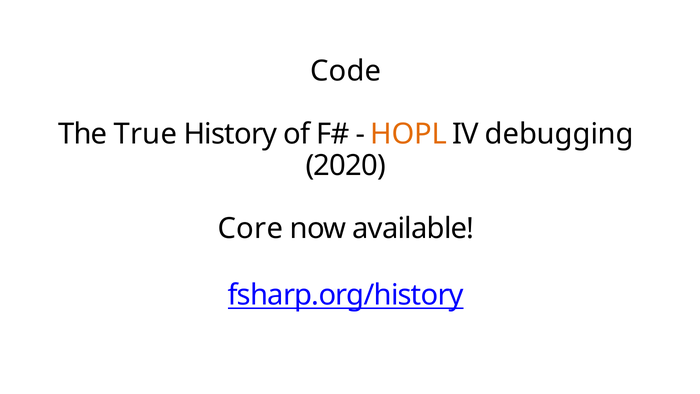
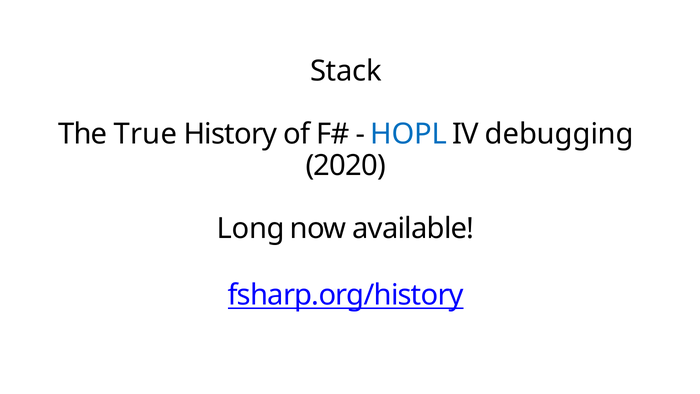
Code: Code -> Stack
HOPL colour: orange -> blue
Core: Core -> Long
